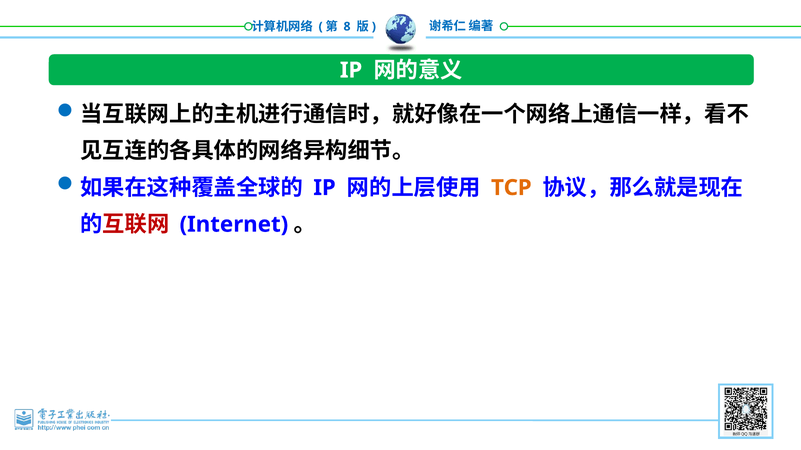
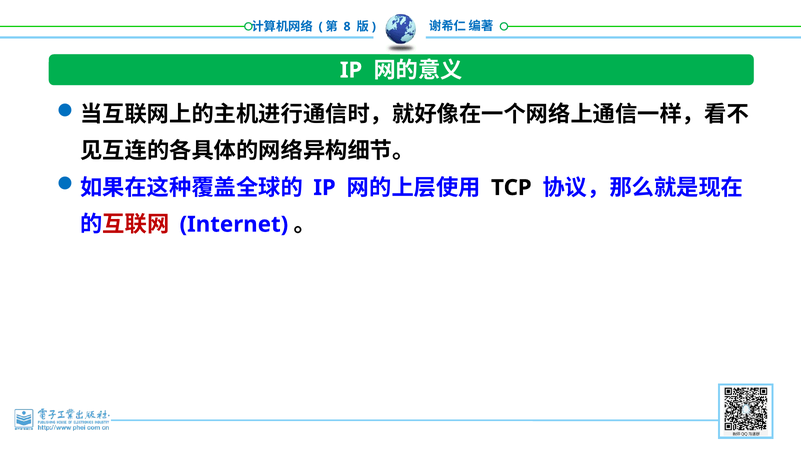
TCP colour: orange -> black
